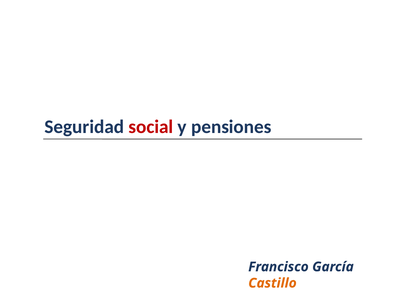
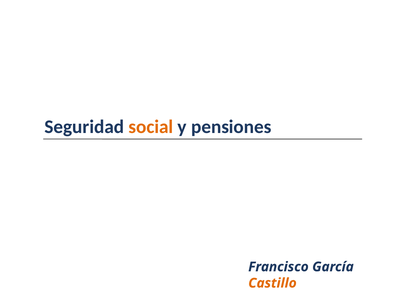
social colour: red -> orange
